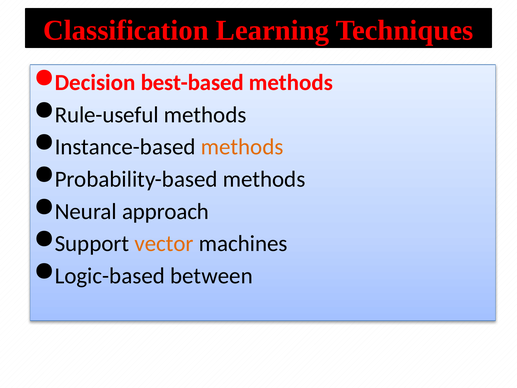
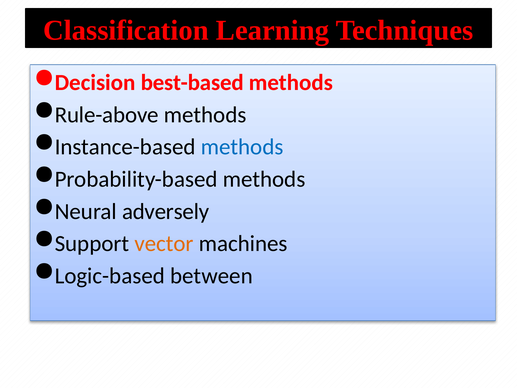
Rule-useful: Rule-useful -> Rule-above
methods at (242, 147) colour: orange -> blue
approach: approach -> adversely
